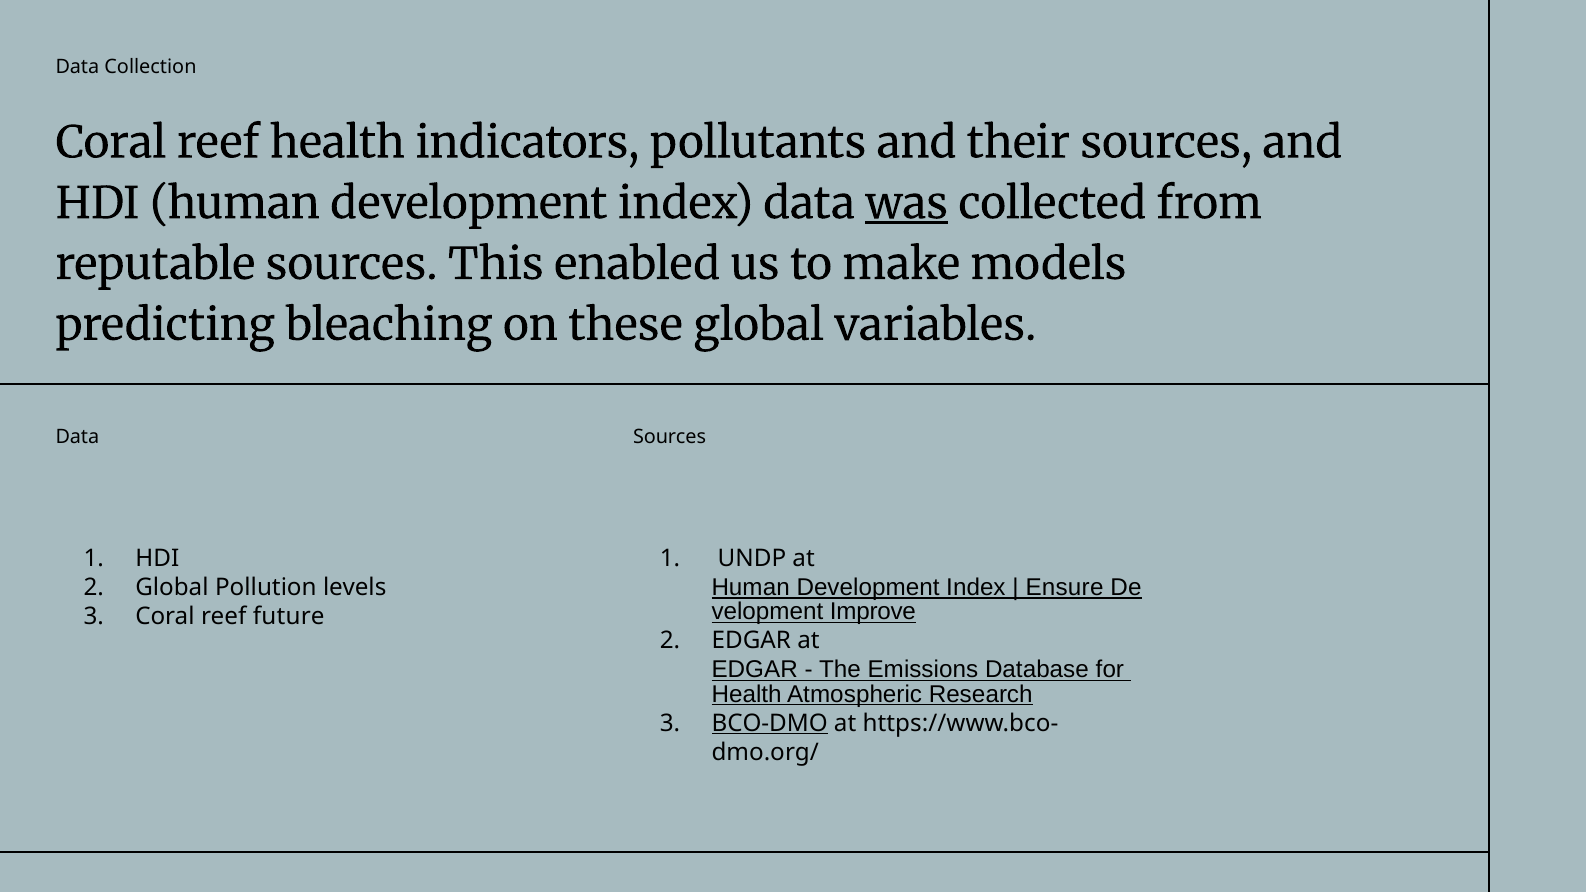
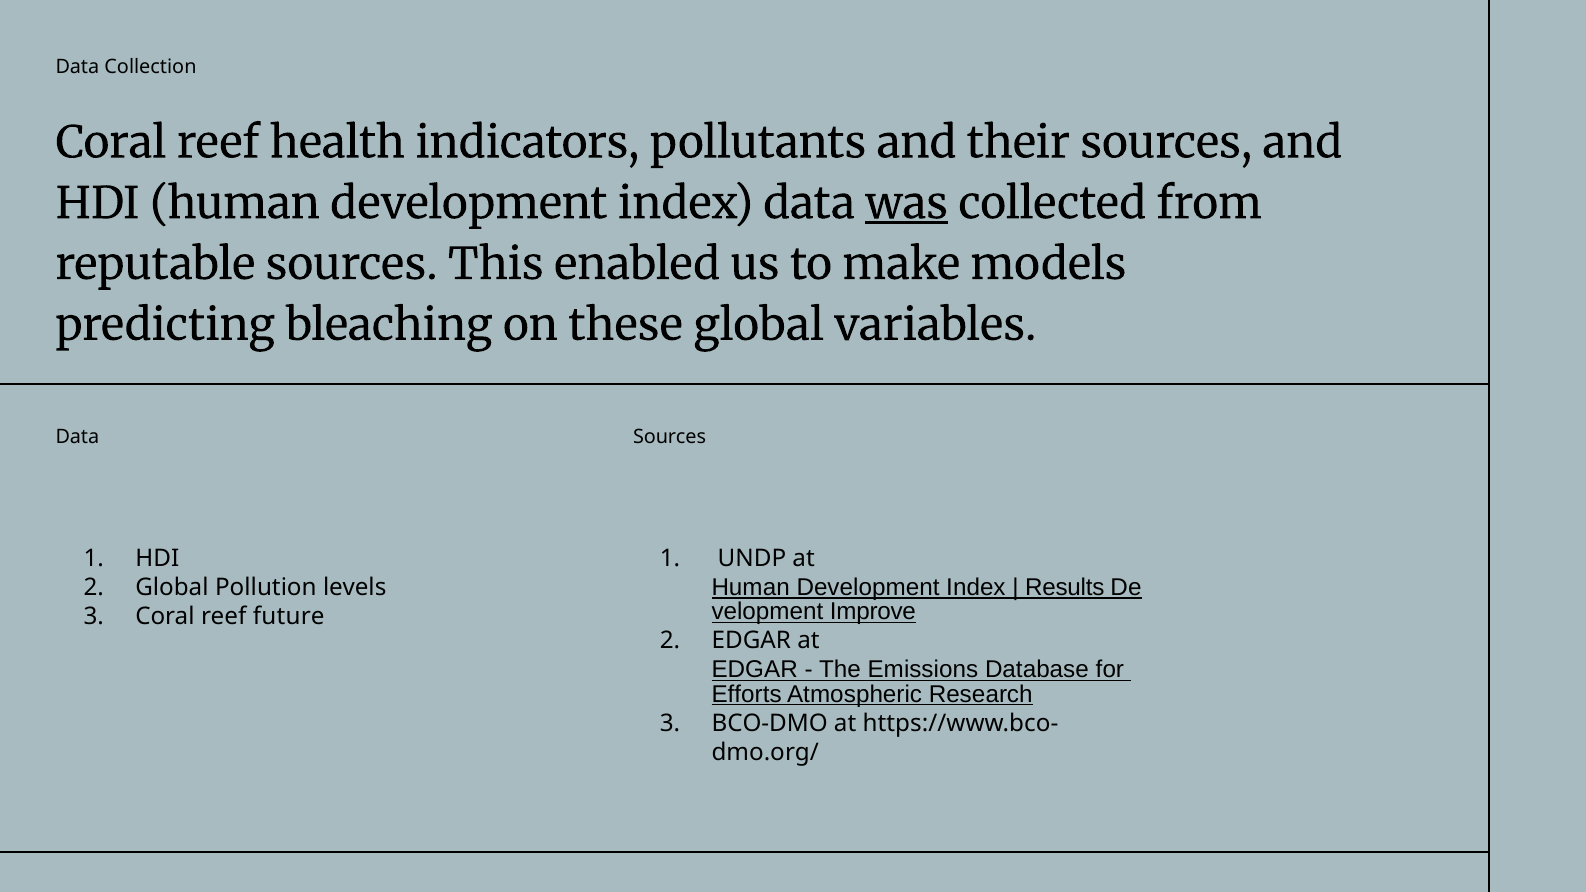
Ensure: Ensure -> Results
Health at (747, 694): Health -> Efforts
BCO-DMO underline: present -> none
